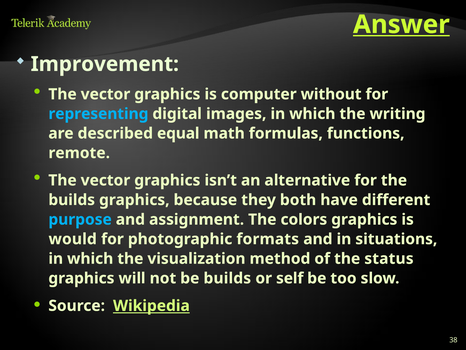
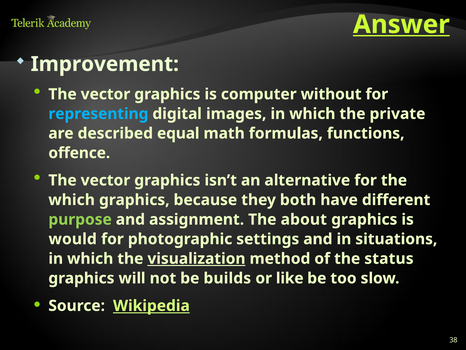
writing: writing -> private
remote: remote -> offence
builds at (72, 200): builds -> which
purpose colour: light blue -> light green
colors: colors -> about
formats: formats -> settings
visualization underline: none -> present
self: self -> like
